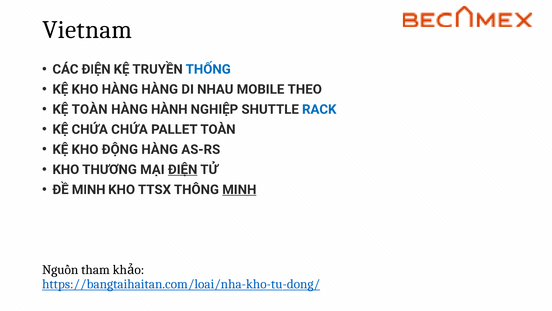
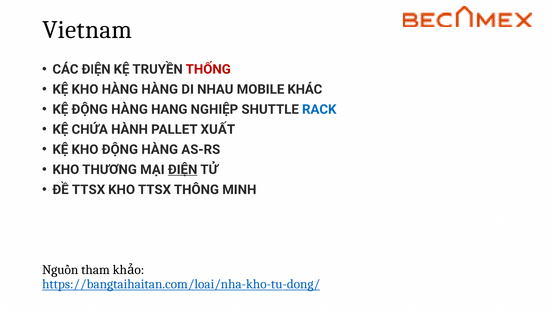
THỐNG colour: blue -> red
THEO: THEO -> KHÁC
KỆ TOÀN: TOÀN -> ĐỘNG
HÀNH: HÀNH -> HANG
CHỨA CHỨA: CHỨA -> HÀNH
PALLET TOÀN: TOÀN -> XUẤT
ĐỀ MINH: MINH -> TTSX
MINH at (239, 189) underline: present -> none
